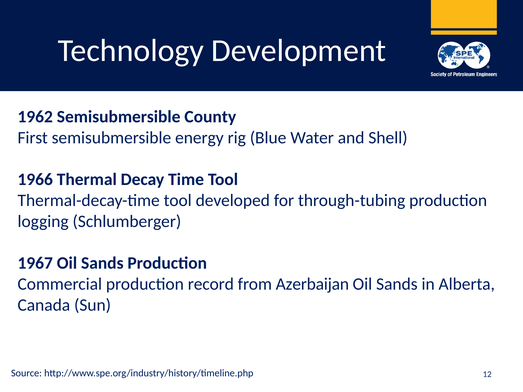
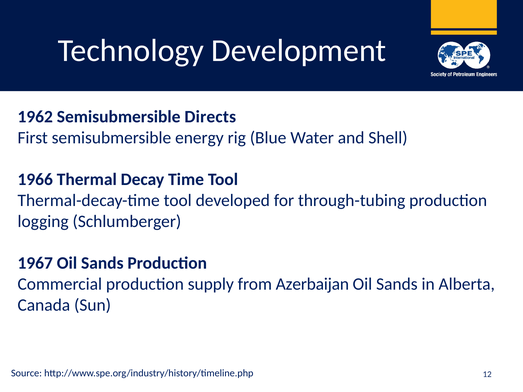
County: County -> Directs
record: record -> supply
